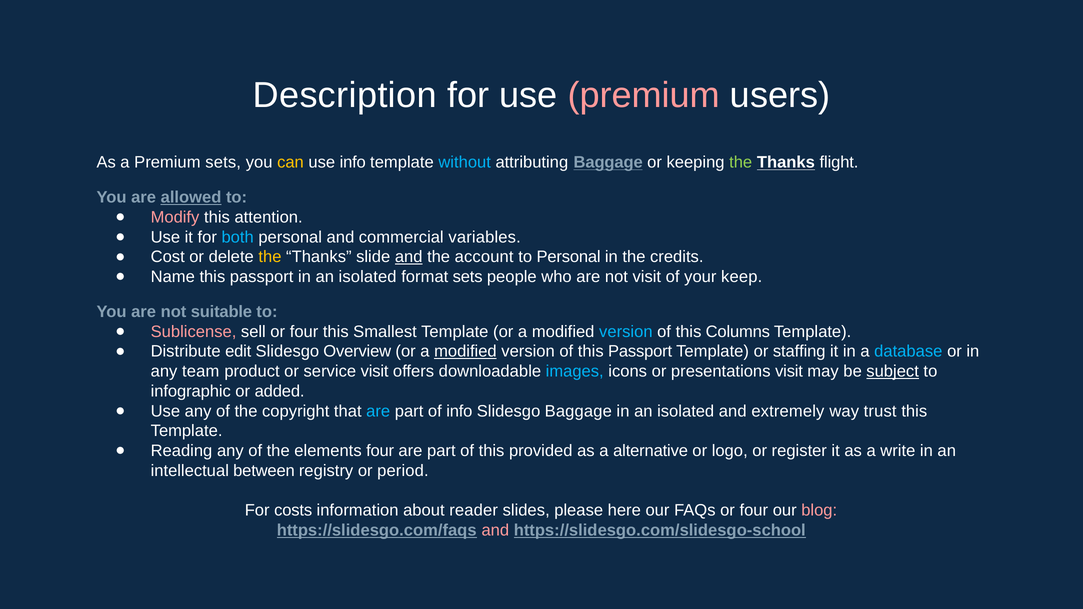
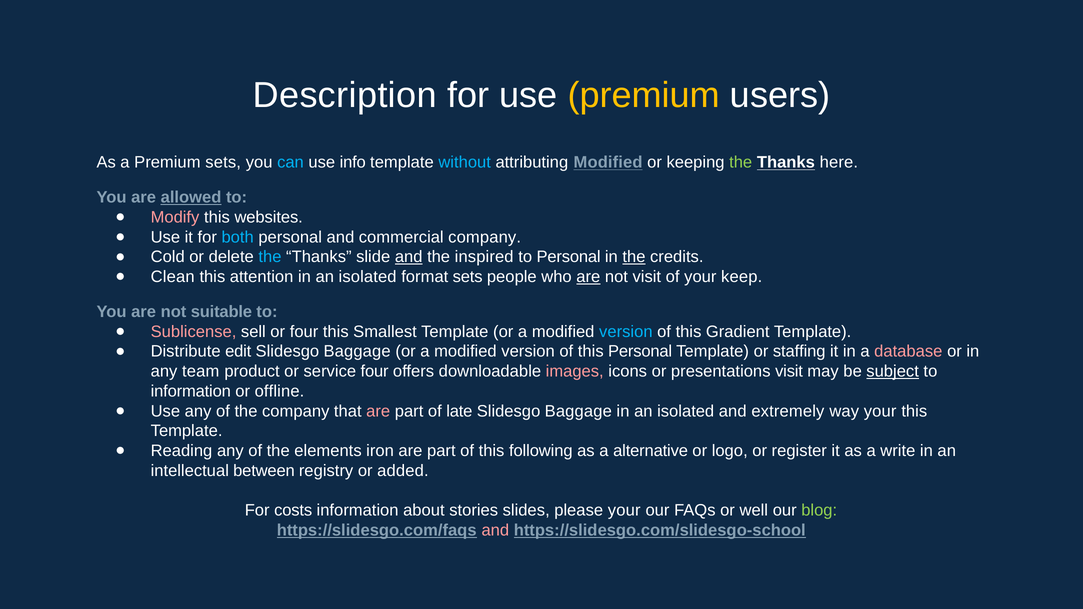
premium at (644, 96) colour: pink -> yellow
can colour: yellow -> light blue
attributing Baggage: Baggage -> Modified
flight: flight -> here
attention: attention -> websites
commercial variables: variables -> company
Cost: Cost -> Cold
the at (270, 257) colour: yellow -> light blue
account: account -> inspired
the at (634, 257) underline: none -> present
Name: Name -> Clean
passport at (262, 277): passport -> attention
are at (588, 277) underline: none -> present
Columns: Columns -> Gradient
Overview at (357, 352): Overview -> Baggage
modified at (465, 352) underline: present -> none
of this Passport: Passport -> Personal
database colour: light blue -> pink
service visit: visit -> four
images colour: light blue -> pink
infographic at (191, 391): infographic -> information
added: added -> offline
the copyright: copyright -> company
are at (378, 411) colour: light blue -> pink
of info: info -> late
way trust: trust -> your
elements four: four -> iron
provided: provided -> following
period: period -> added
reader: reader -> stories
please here: here -> your
FAQs or four: four -> well
blog colour: pink -> light green
